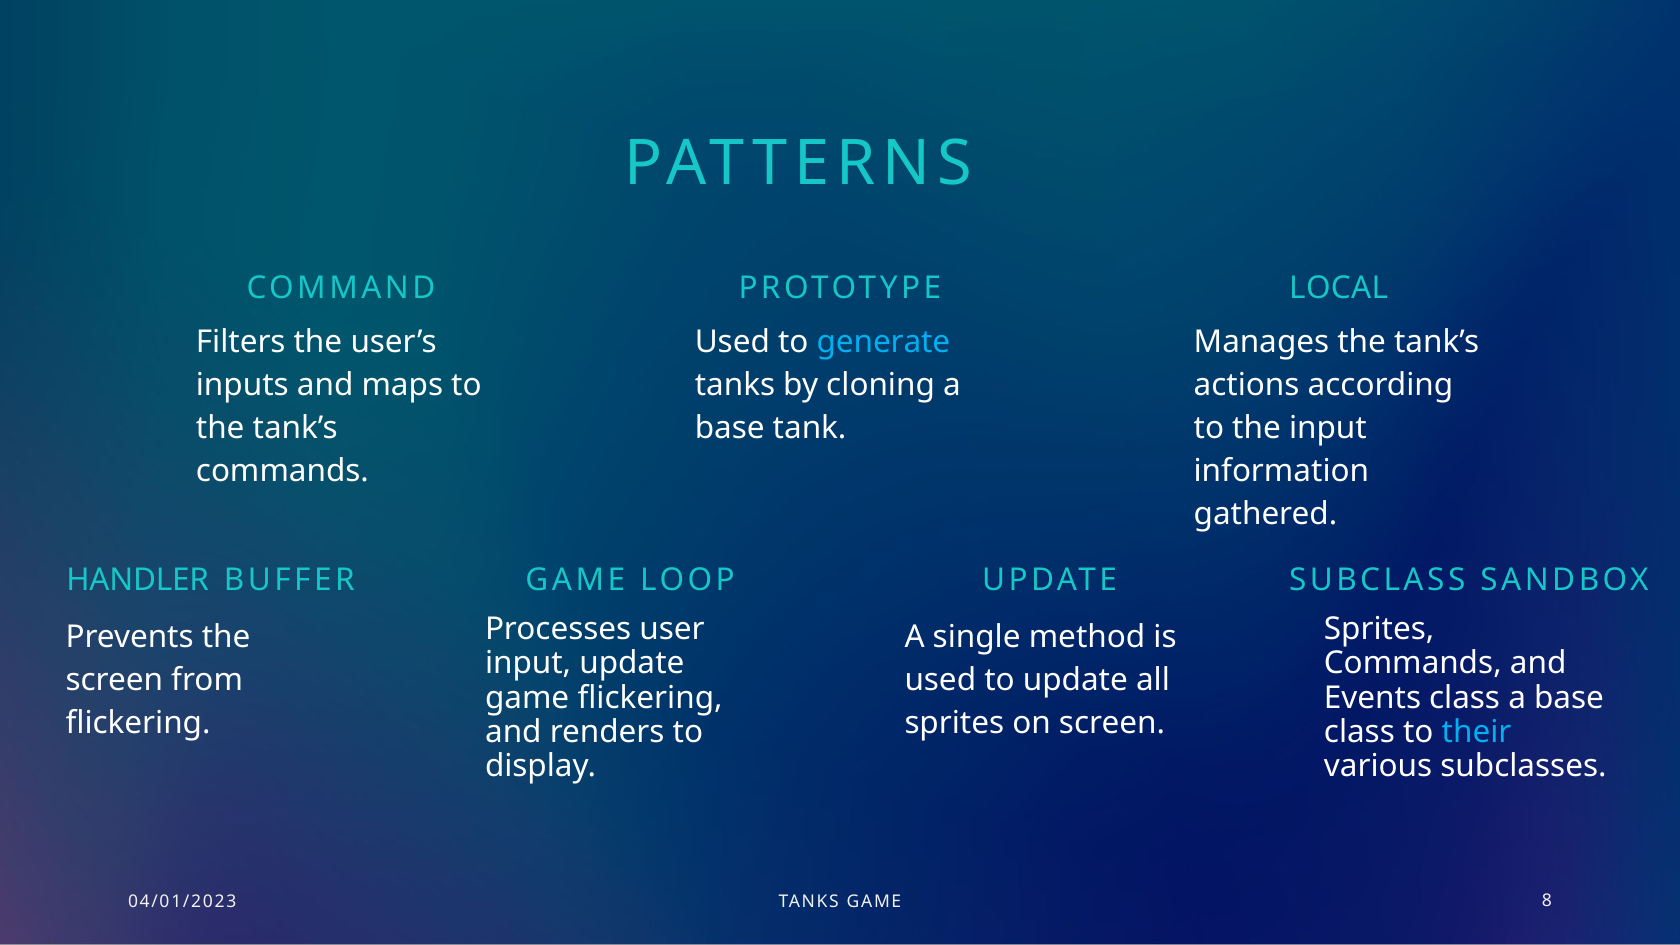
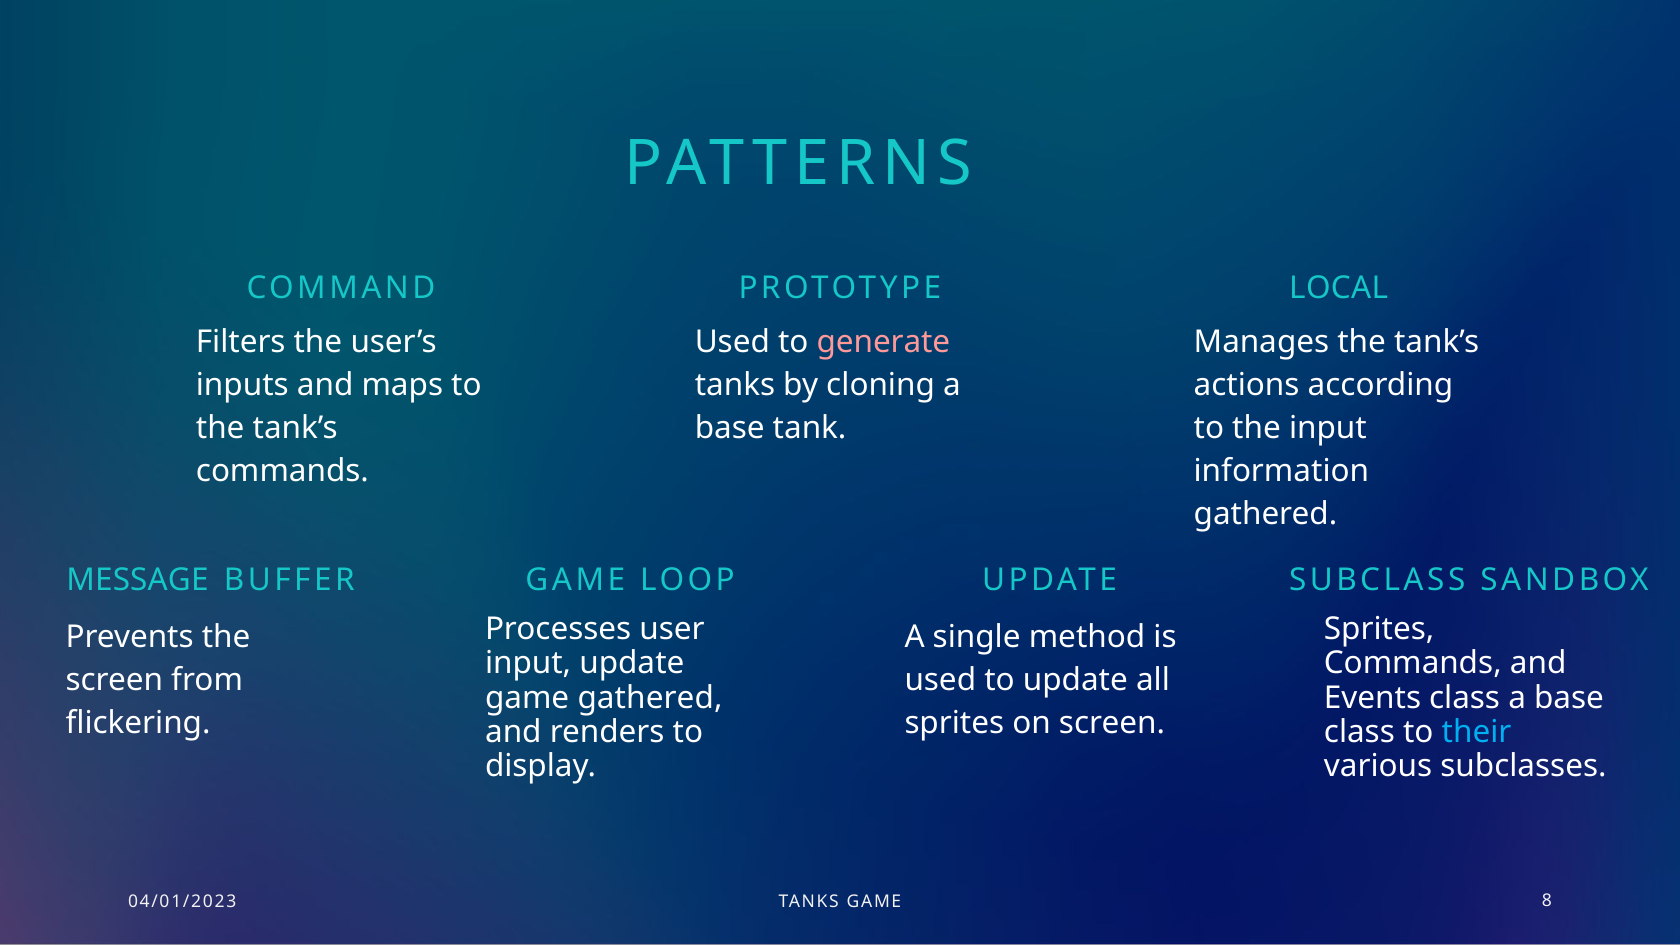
generate colour: light blue -> pink
HANDLER: HANDLER -> MESSAGE
game flickering: flickering -> gathered
